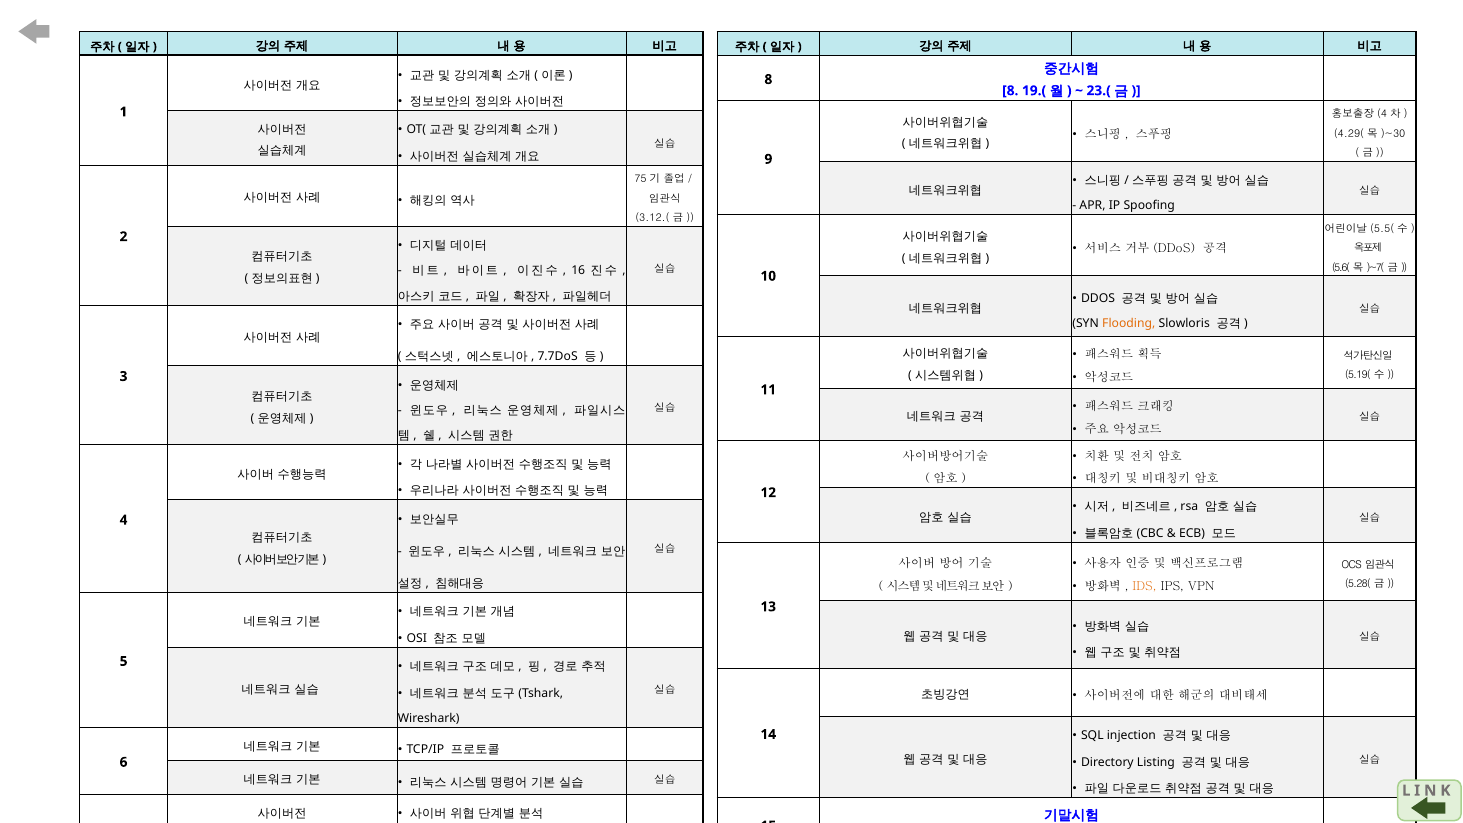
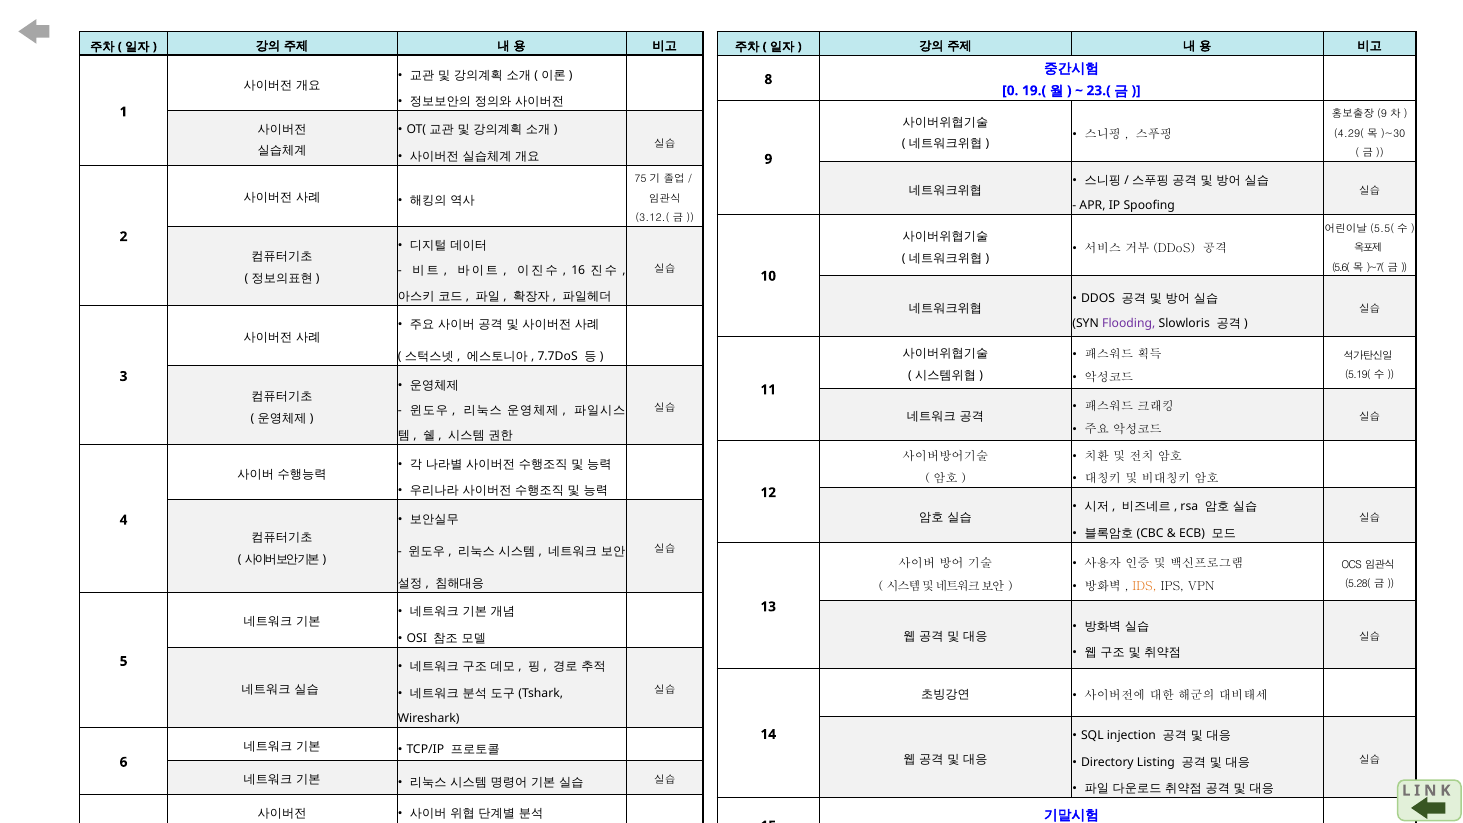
8 at (1010, 91): 8 -> 0
4 at (1382, 114): 4 -> 9
Flooding colour: orange -> purple
